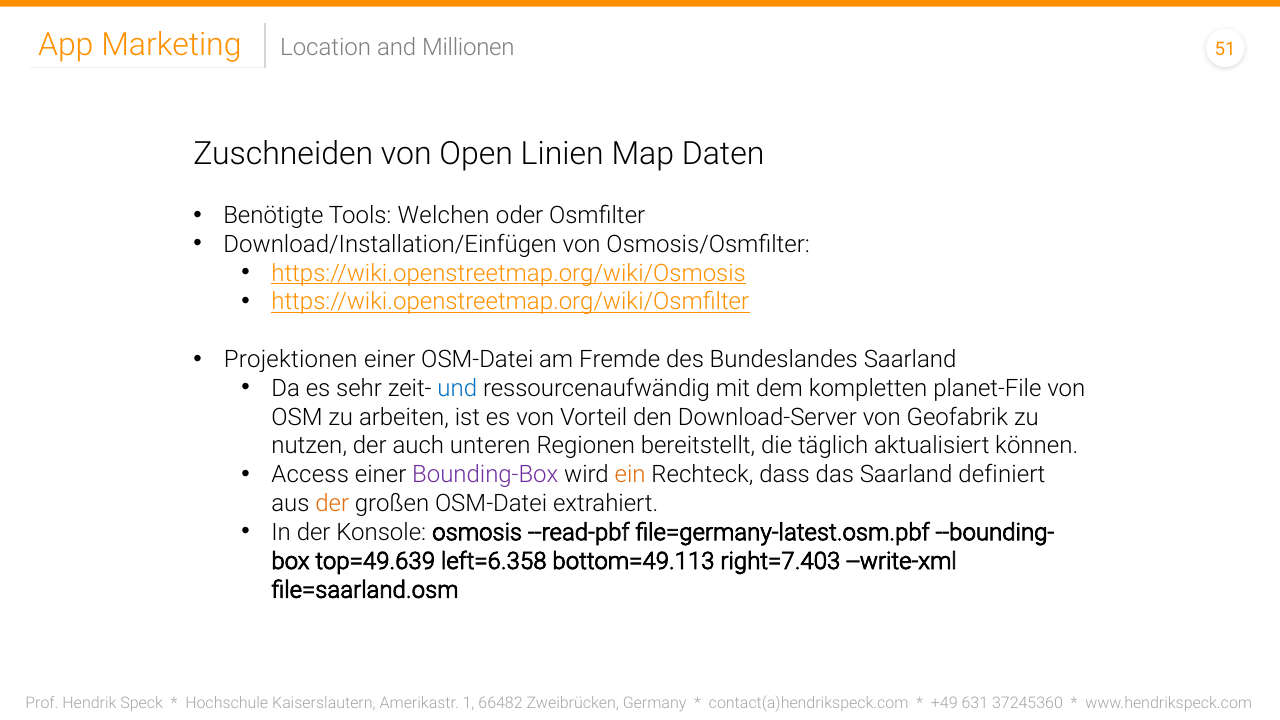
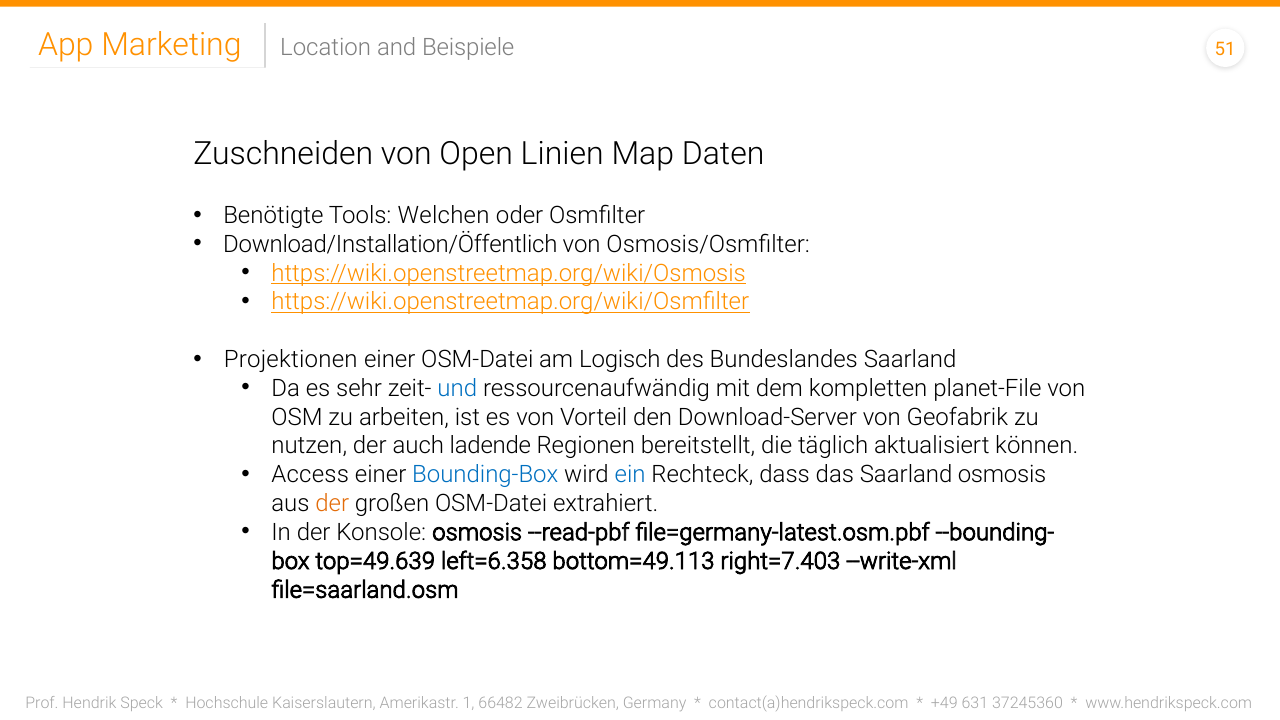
Millionen: Millionen -> Beispiele
Download/Installation/Einfügen: Download/Installation/Einfügen -> Download/Installation/Öffentlich
Fremde: Fremde -> Logisch
unteren: unteren -> ladende
Bounding-Box colour: purple -> blue
ein colour: orange -> blue
Saarland definiert: definiert -> osmosis
